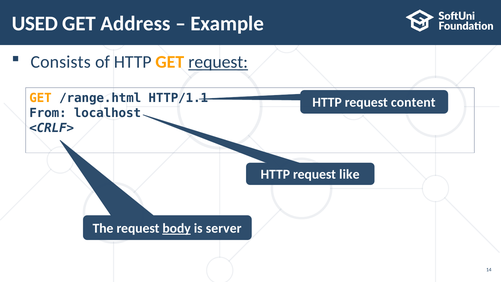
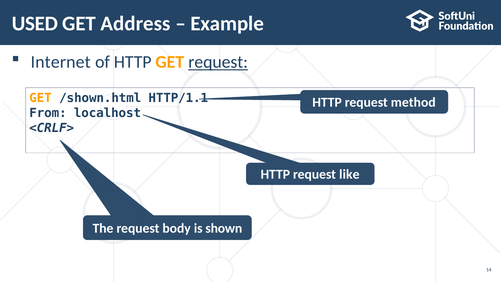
Consists: Consists -> Internet
/range.html: /range.html -> /shown.html
content: content -> method
body underline: present -> none
server: server -> shown
